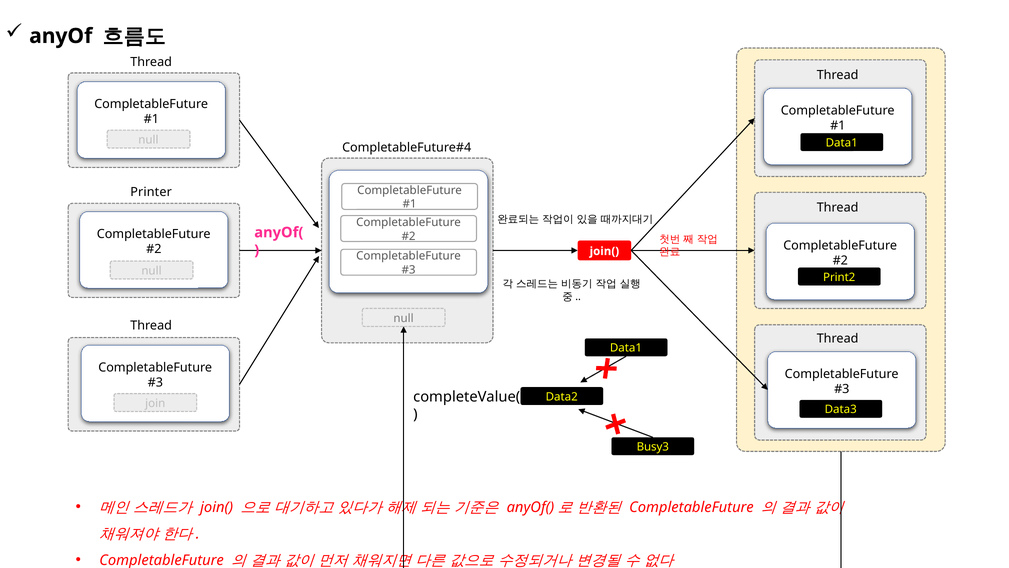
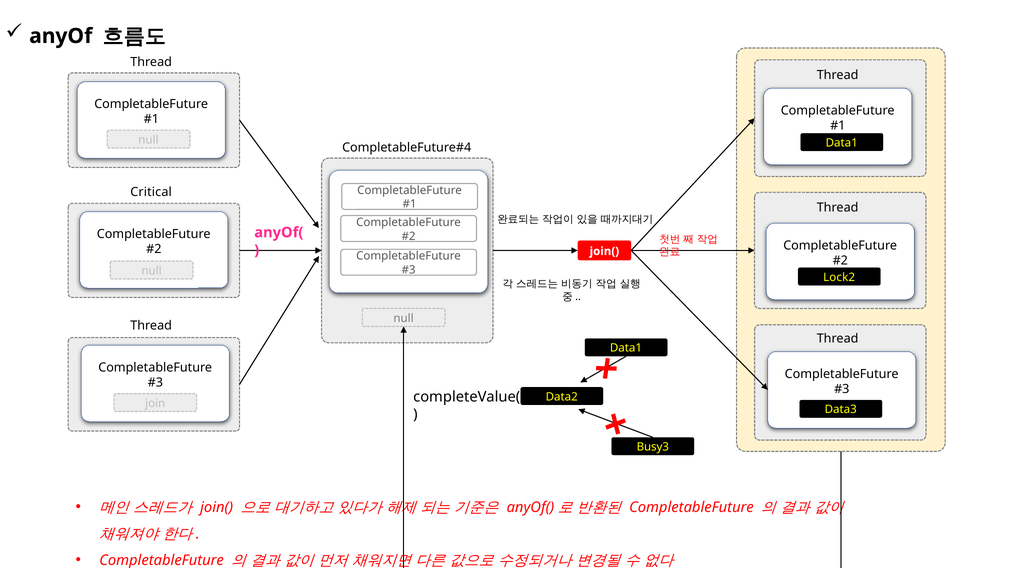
Printer: Printer -> Critical
Print2: Print2 -> Lock2
